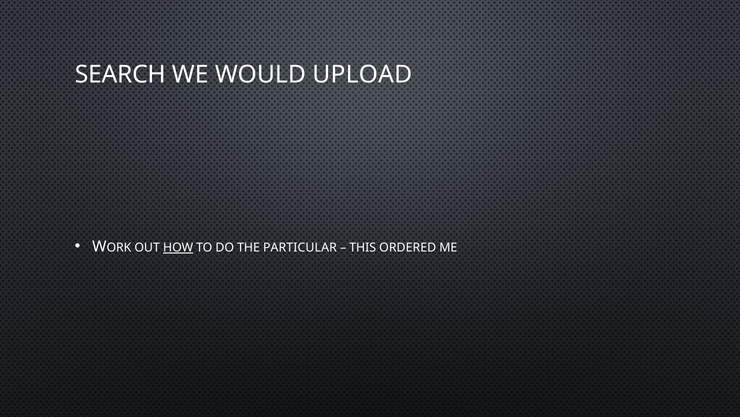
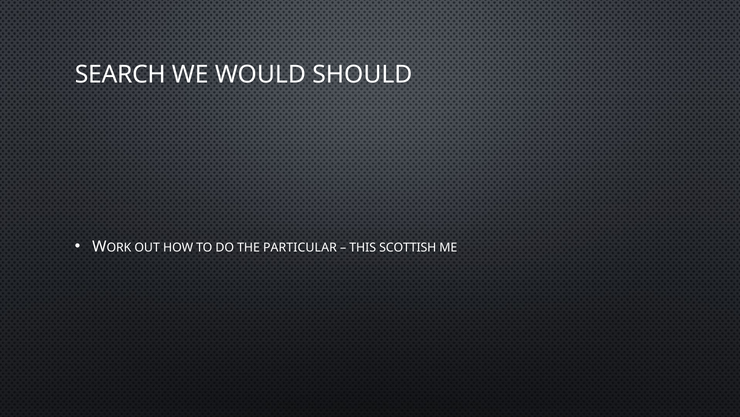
UPLOAD: UPLOAD -> SHOULD
HOW underline: present -> none
ORDERED: ORDERED -> SCOTTISH
